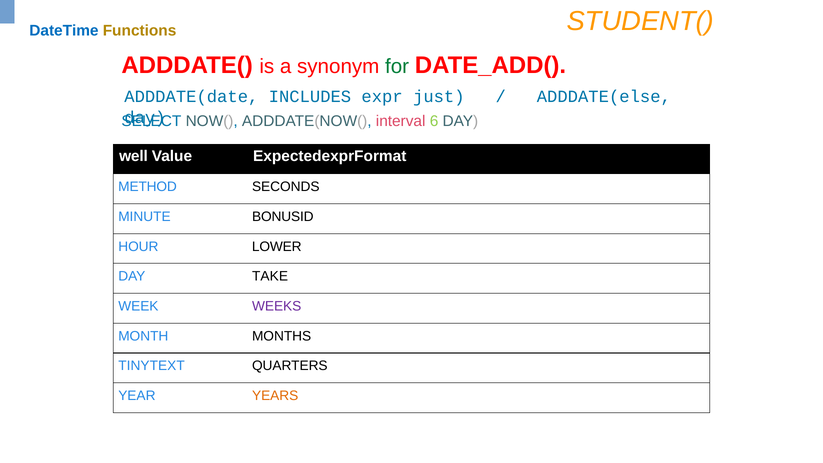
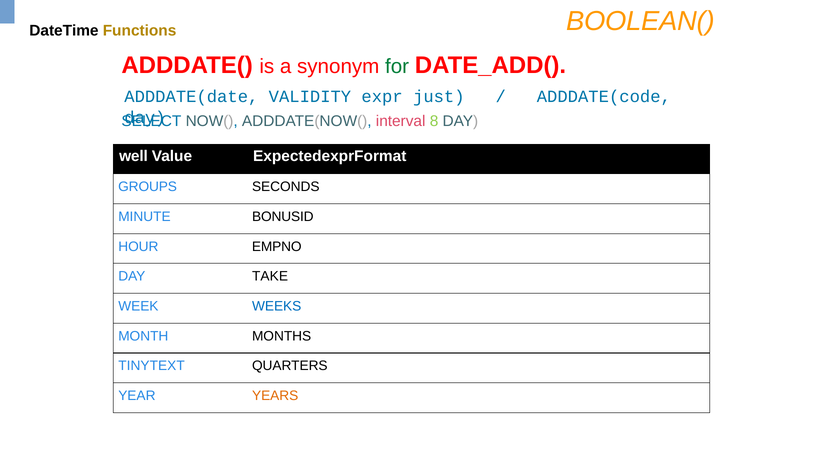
STUDENT(: STUDENT( -> BOOLEAN(
DateTime colour: blue -> black
INCLUDES: INCLUDES -> VALIDITY
ADDDATE(else: ADDDATE(else -> ADDDATE(code
6: 6 -> 8
METHOD: METHOD -> GROUPS
LOWER: LOWER -> EMPNO
WEEKS colour: purple -> blue
